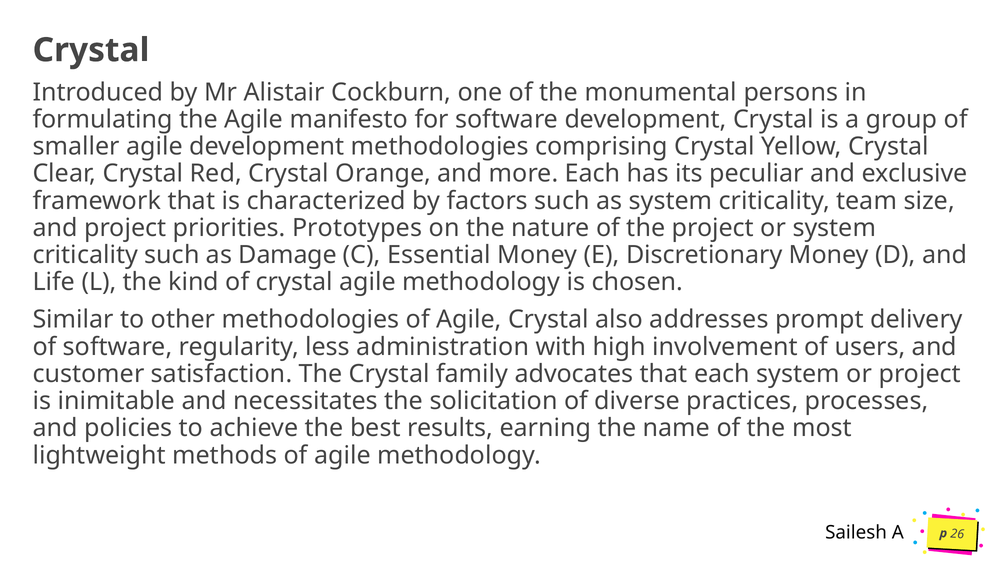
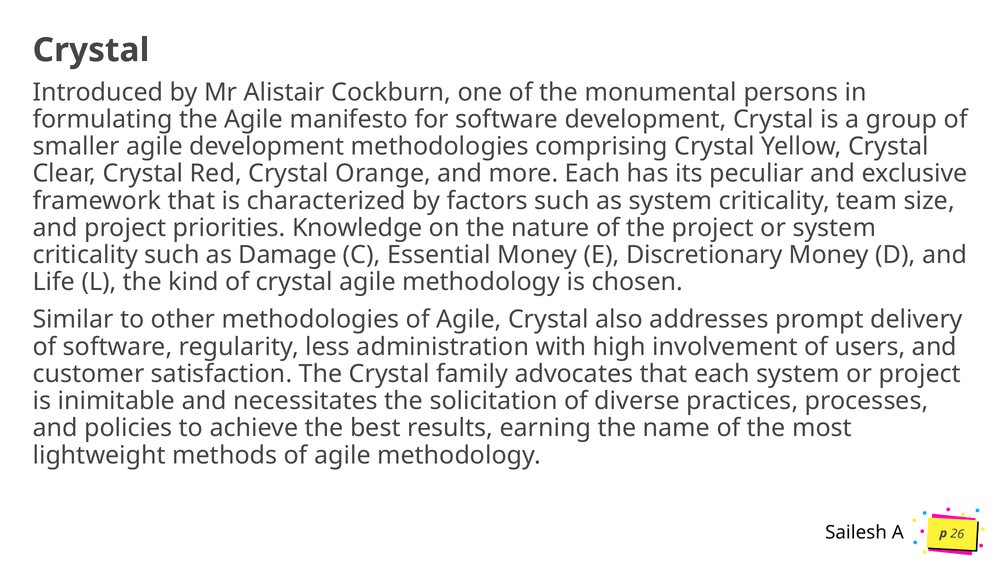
Prototypes: Prototypes -> Knowledge
